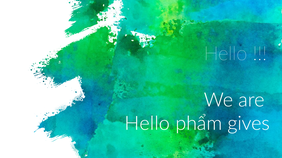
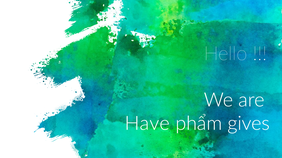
Hello at (147, 124): Hello -> Have
